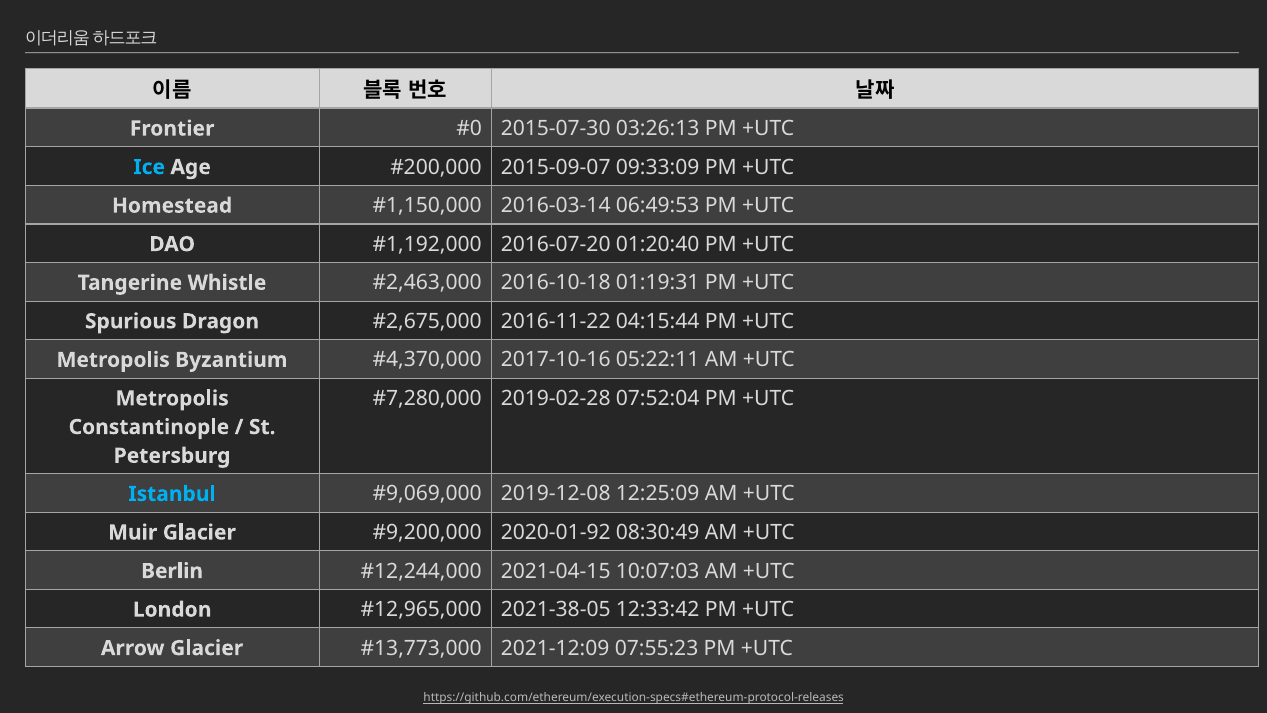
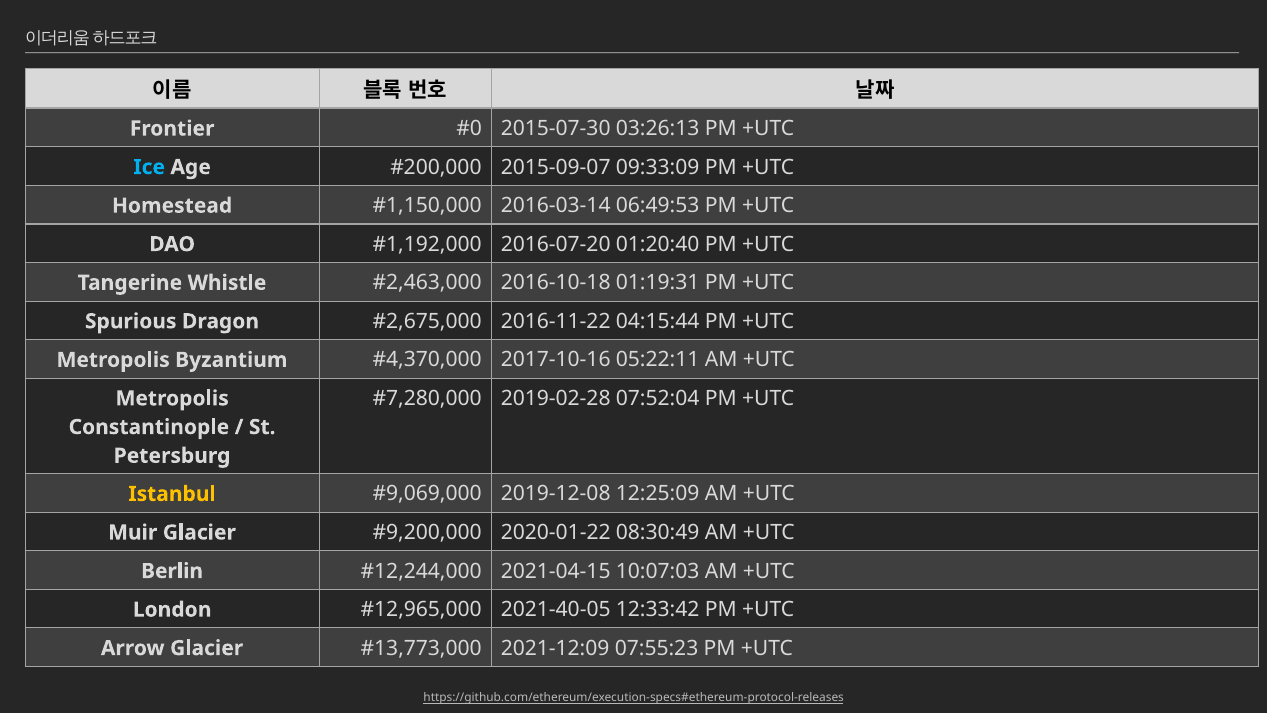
Istanbul colour: light blue -> yellow
2020-01-92: 2020-01-92 -> 2020-01-22
2021-38-05: 2021-38-05 -> 2021-40-05
